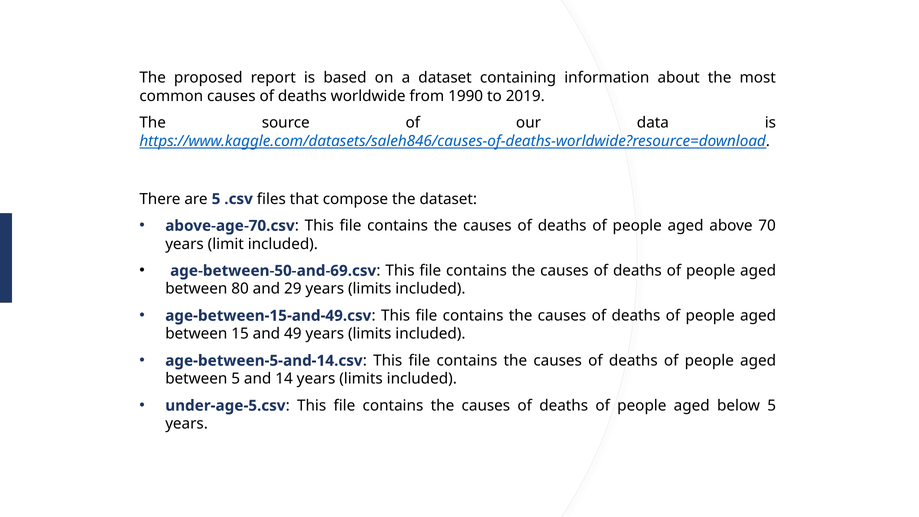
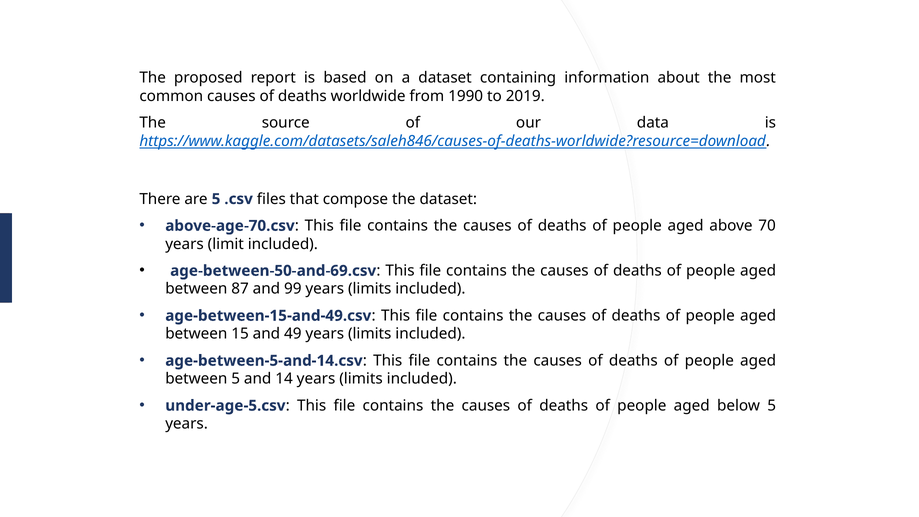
80: 80 -> 87
29: 29 -> 99
